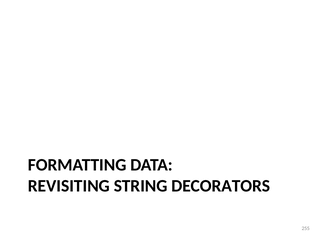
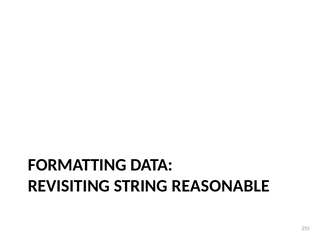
DECORATORS: DECORATORS -> REASONABLE
